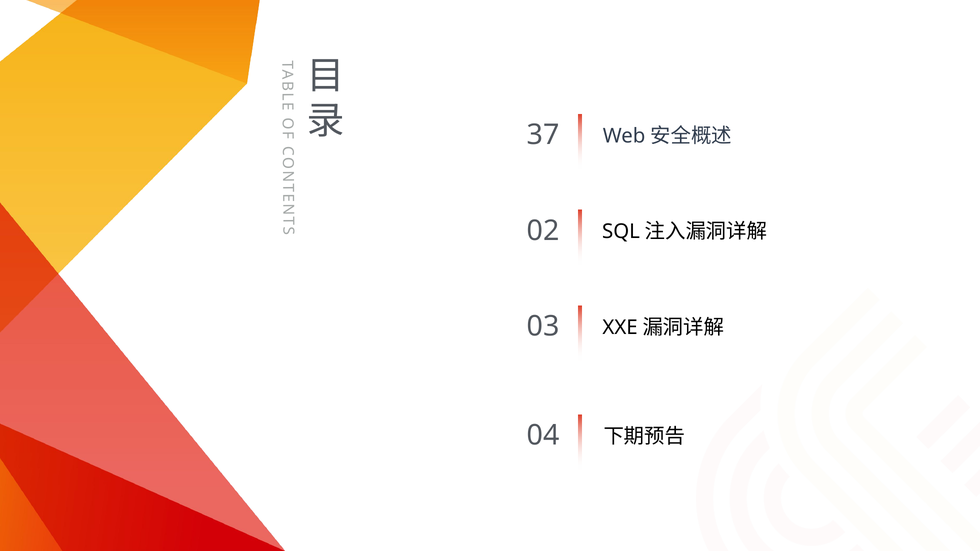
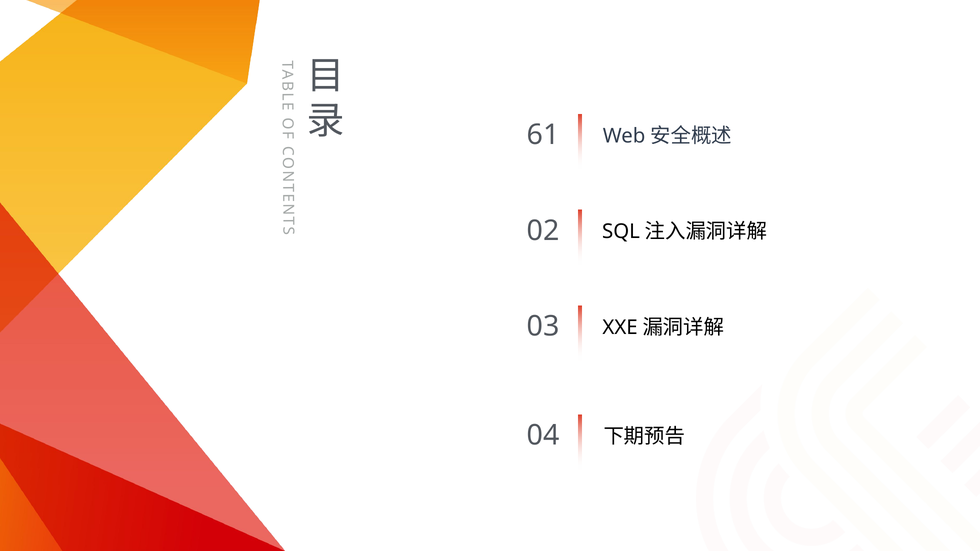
37: 37 -> 61
